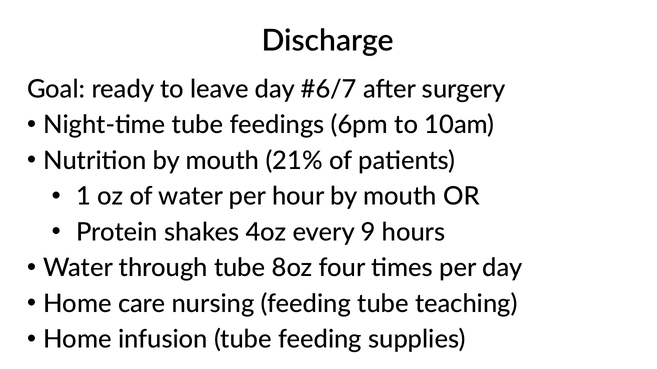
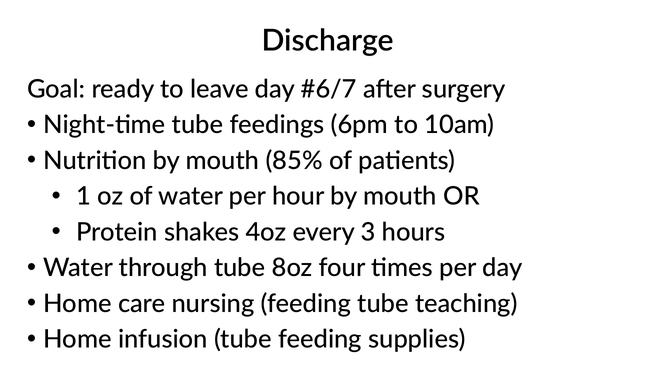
21%: 21% -> 85%
9: 9 -> 3
